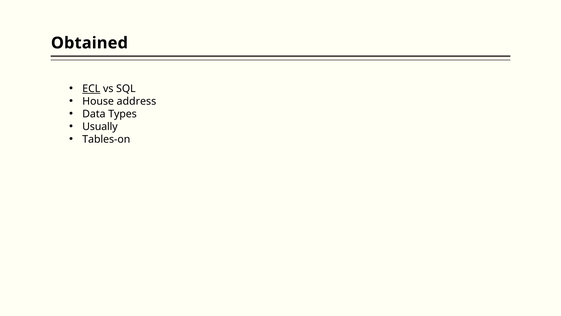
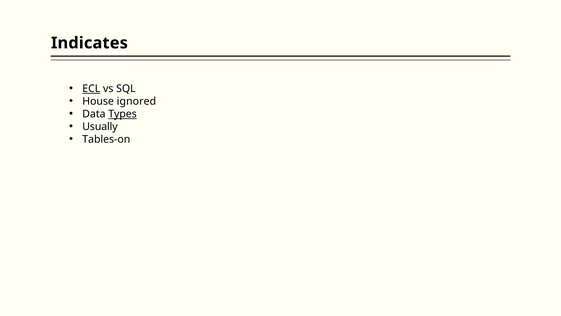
Obtained: Obtained -> Indicates
address: address -> ignored
Types underline: none -> present
